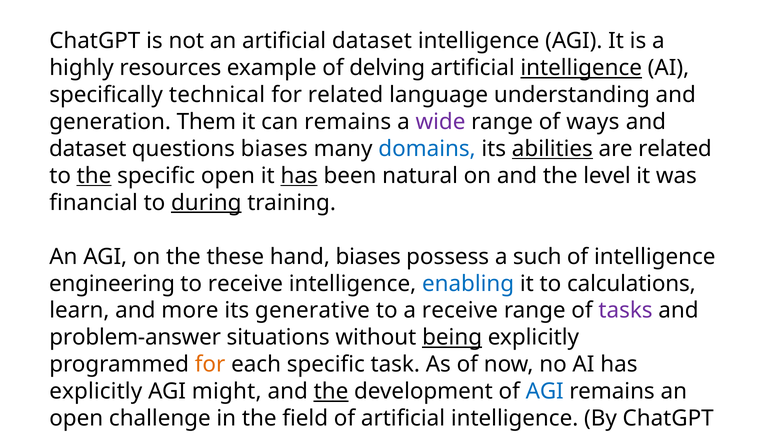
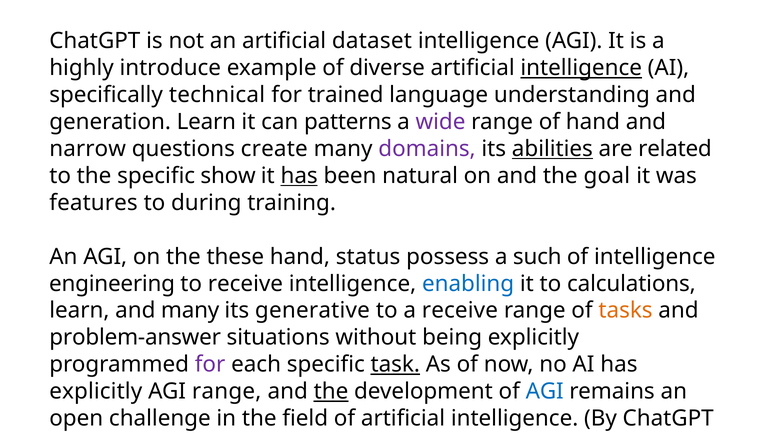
resources: resources -> introduce
delving: delving -> diverse
for related: related -> trained
generation Them: Them -> Learn
can remains: remains -> patterns
of ways: ways -> hand
dataset at (88, 149): dataset -> narrow
questions biases: biases -> create
domains colour: blue -> purple
the at (94, 176) underline: present -> none
specific open: open -> show
level: level -> goal
financial: financial -> features
during underline: present -> none
hand biases: biases -> status
and more: more -> many
tasks colour: purple -> orange
being underline: present -> none
for at (210, 365) colour: orange -> purple
task underline: none -> present
AGI might: might -> range
